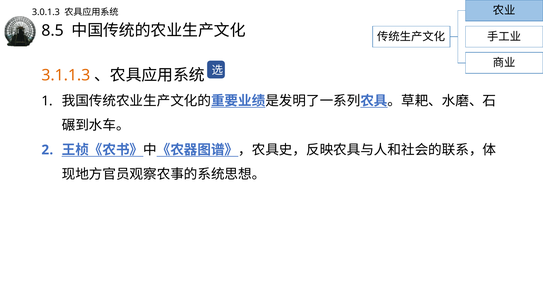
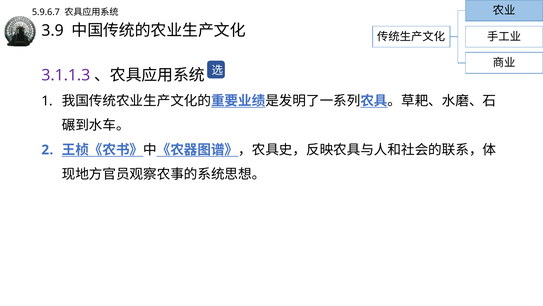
3.0.1.3: 3.0.1.3 -> 5.9.6.7
8.5: 8.5 -> 3.9
3.1.1.3 colour: orange -> purple
